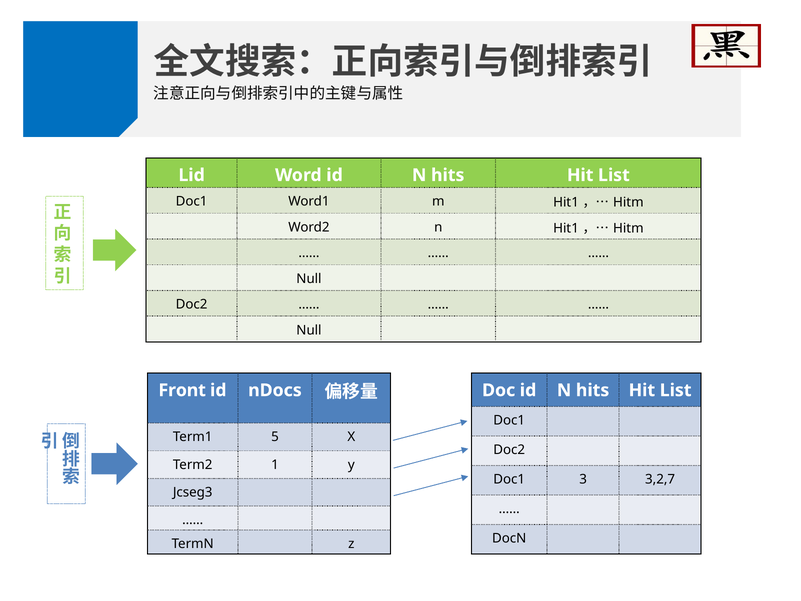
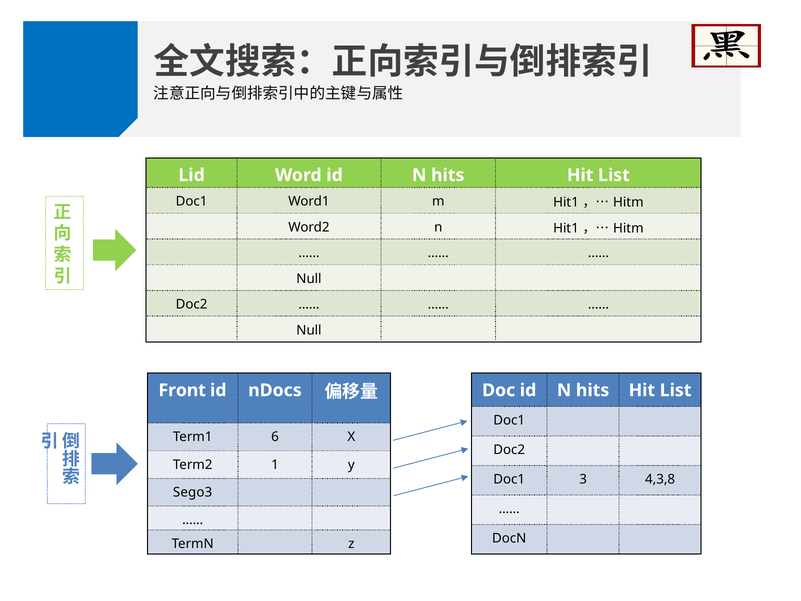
5: 5 -> 6
3,2,7: 3,2,7 -> 4,3,8
Jcseg3: Jcseg3 -> Sego3
